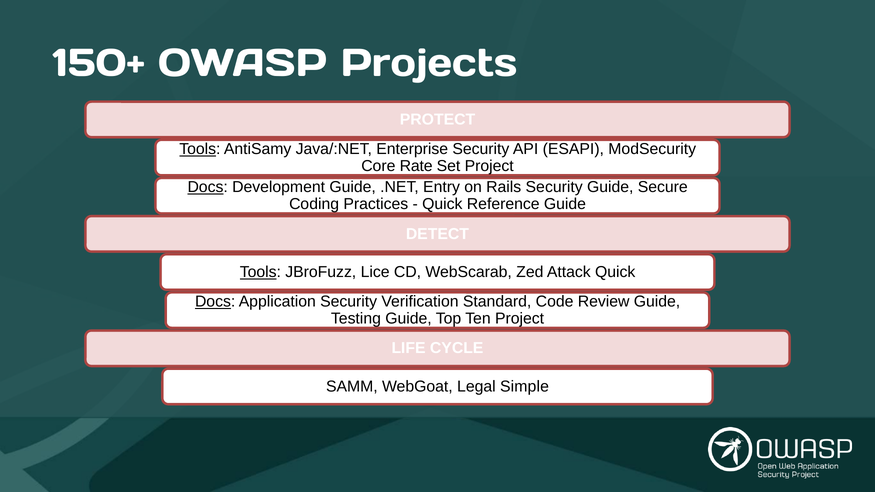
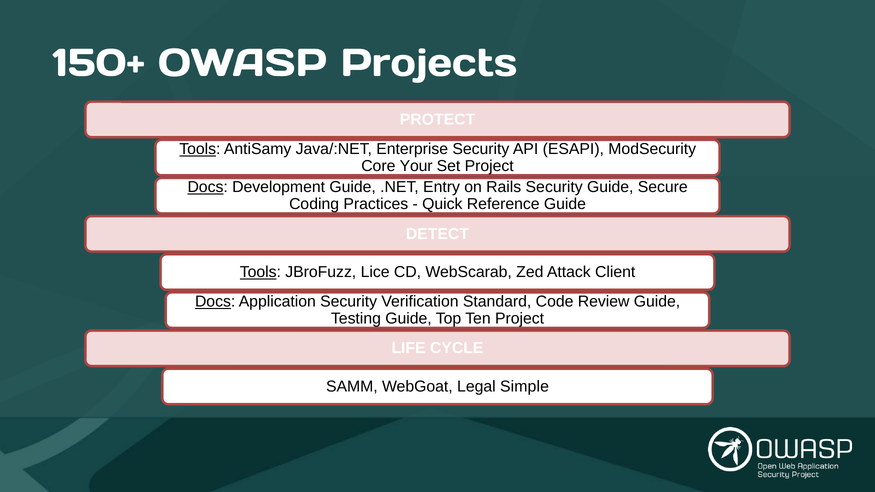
Rate: Rate -> Your
Attack Quick: Quick -> Client
